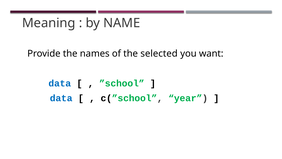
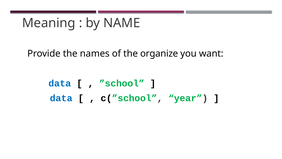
selected: selected -> organize
